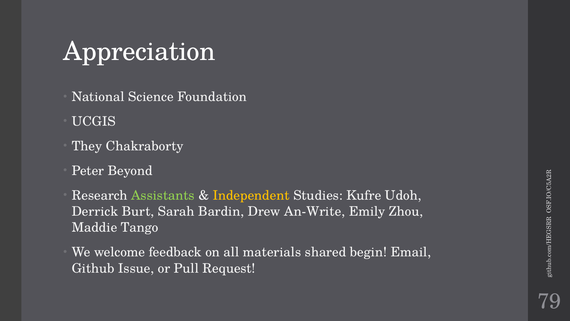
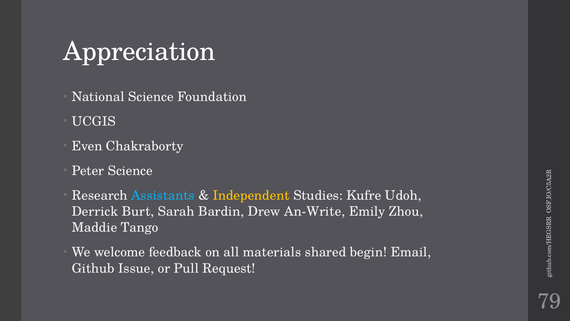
They: They -> Even
Peter Beyond: Beyond -> Science
Assistants colour: light green -> light blue
